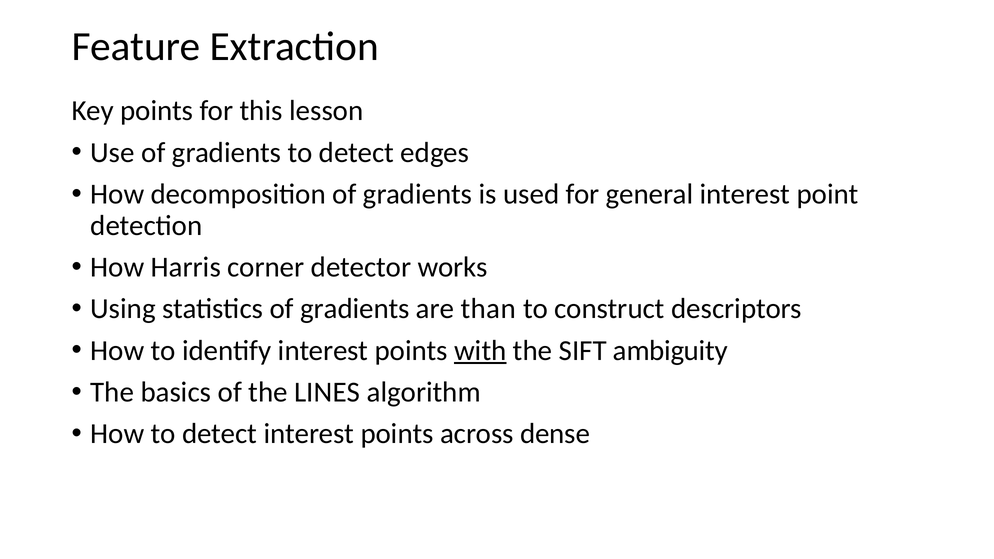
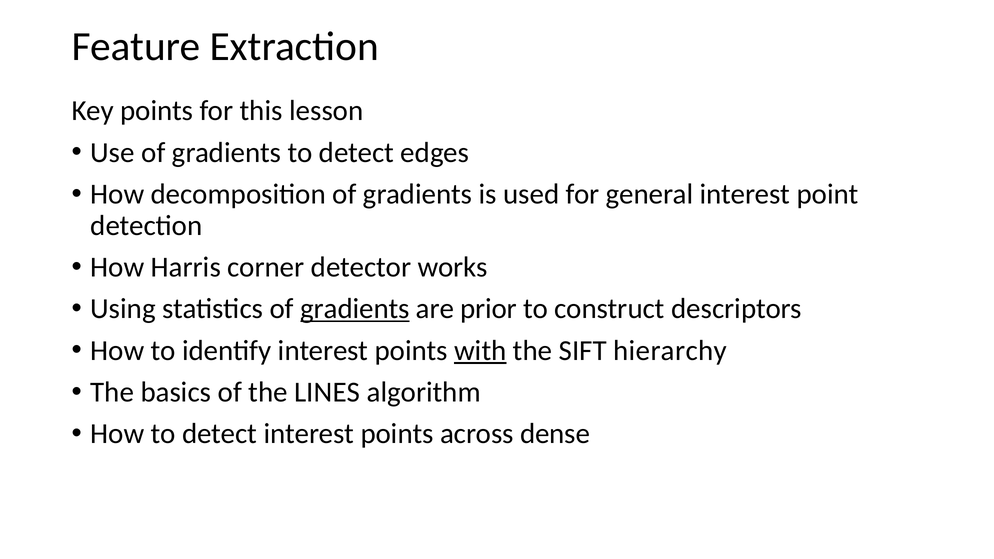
gradients at (355, 309) underline: none -> present
than: than -> prior
ambiguity: ambiguity -> hierarchy
